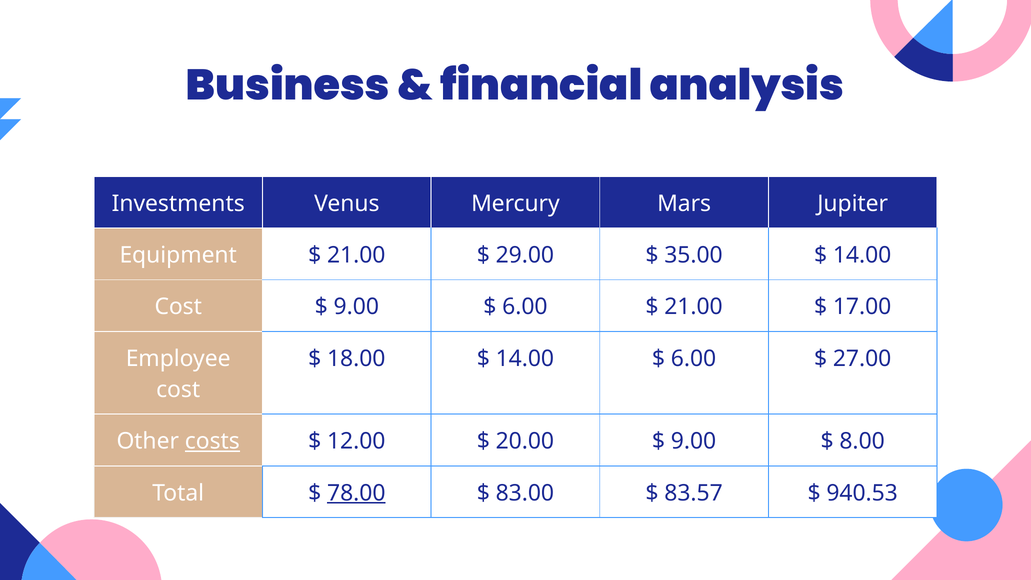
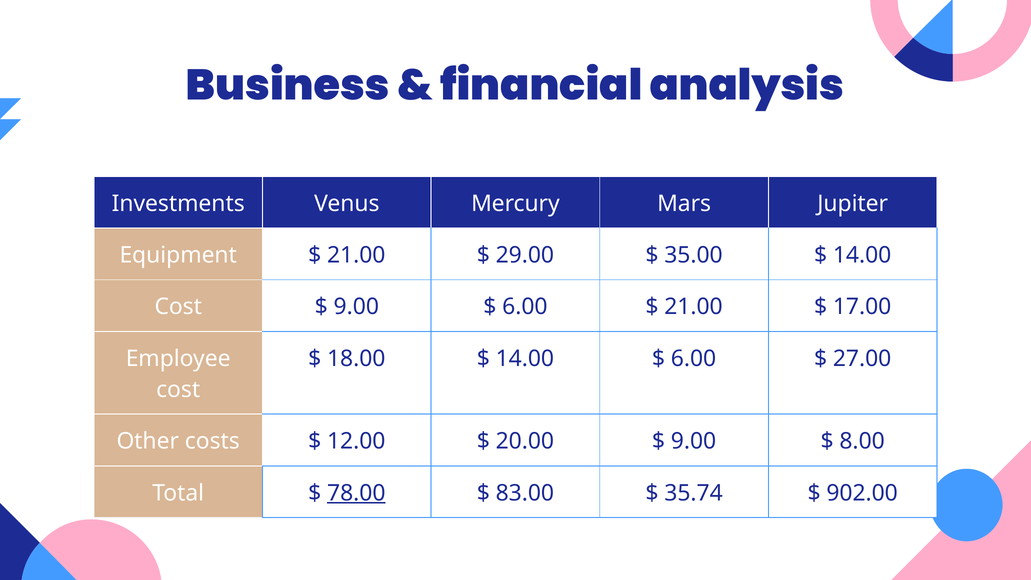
costs underline: present -> none
83.57: 83.57 -> 35.74
940.53: 940.53 -> 902.00
